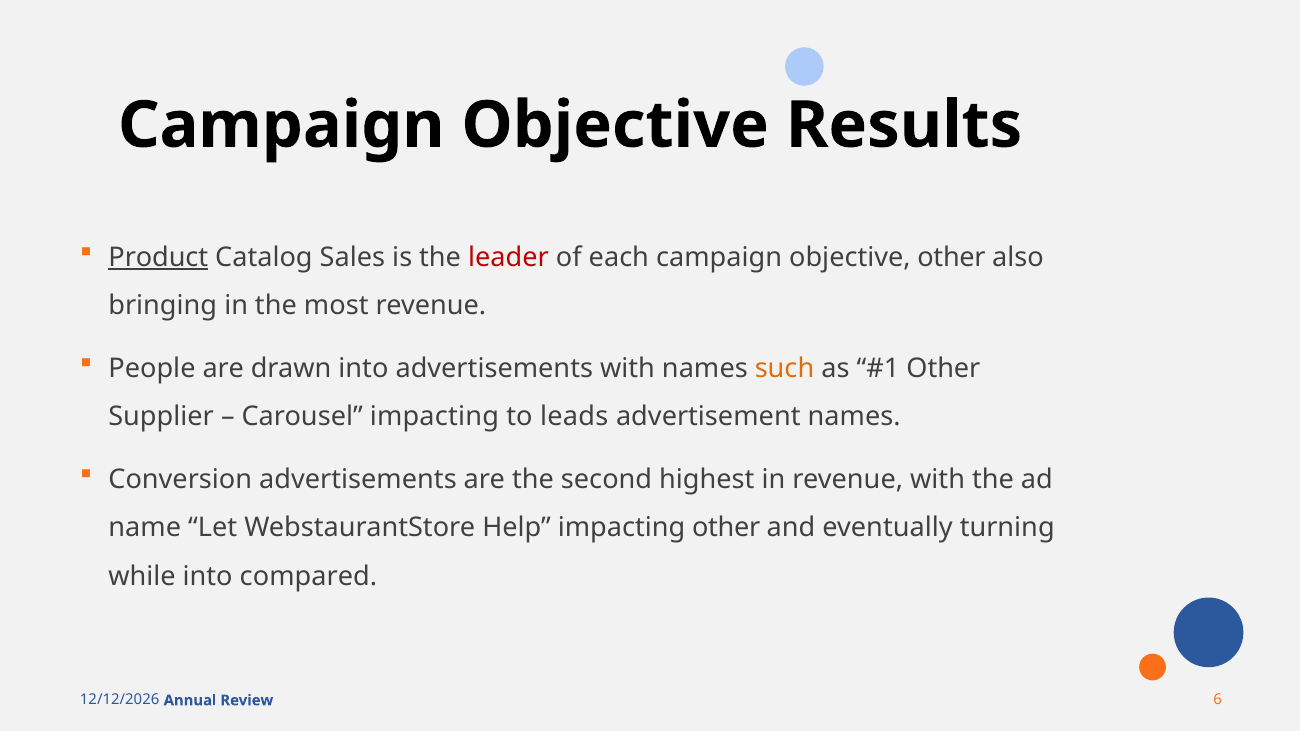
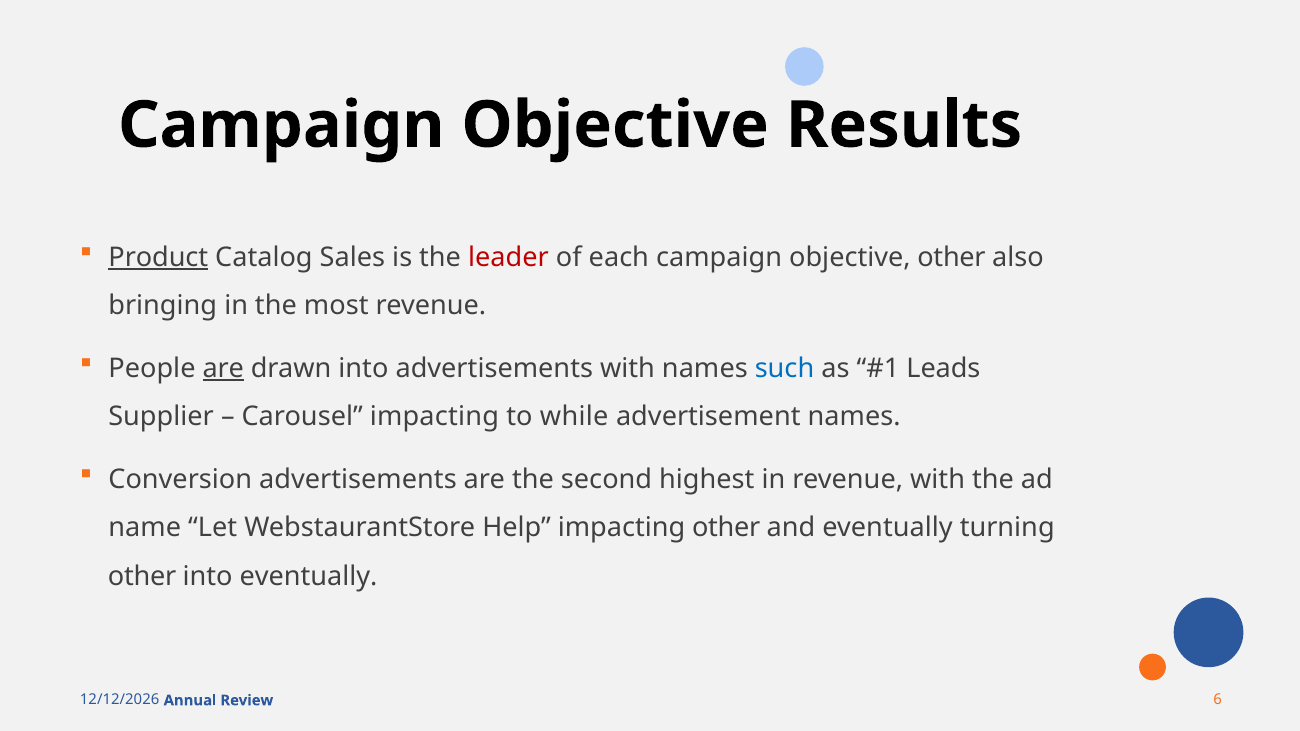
are at (223, 368) underline: none -> present
such colour: orange -> blue
Other at (943, 368): Other -> Leads
leads: leads -> while
while at (142, 577): while -> other
into compared: compared -> eventually
